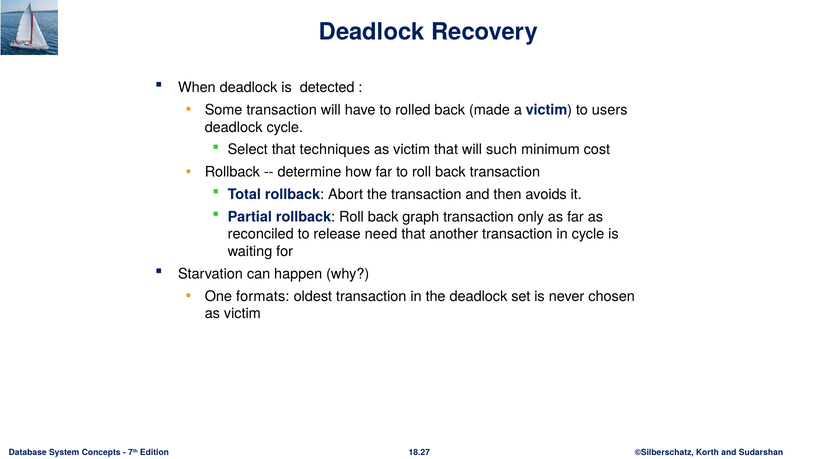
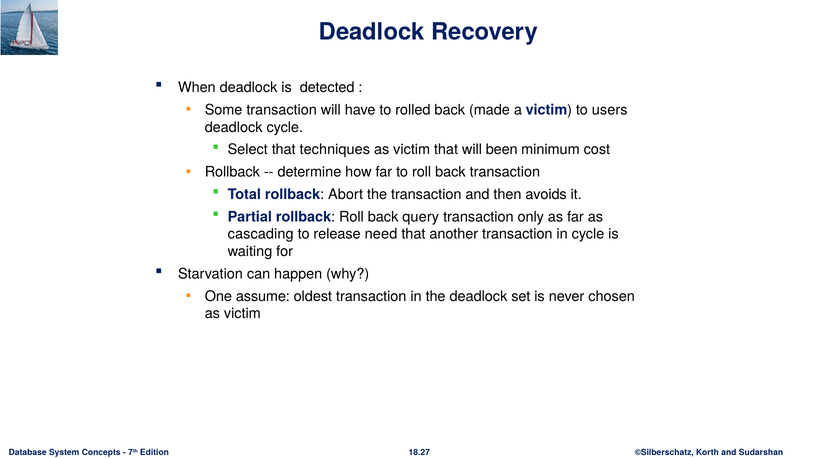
such: such -> been
graph: graph -> query
reconciled: reconciled -> cascading
formats: formats -> assume
